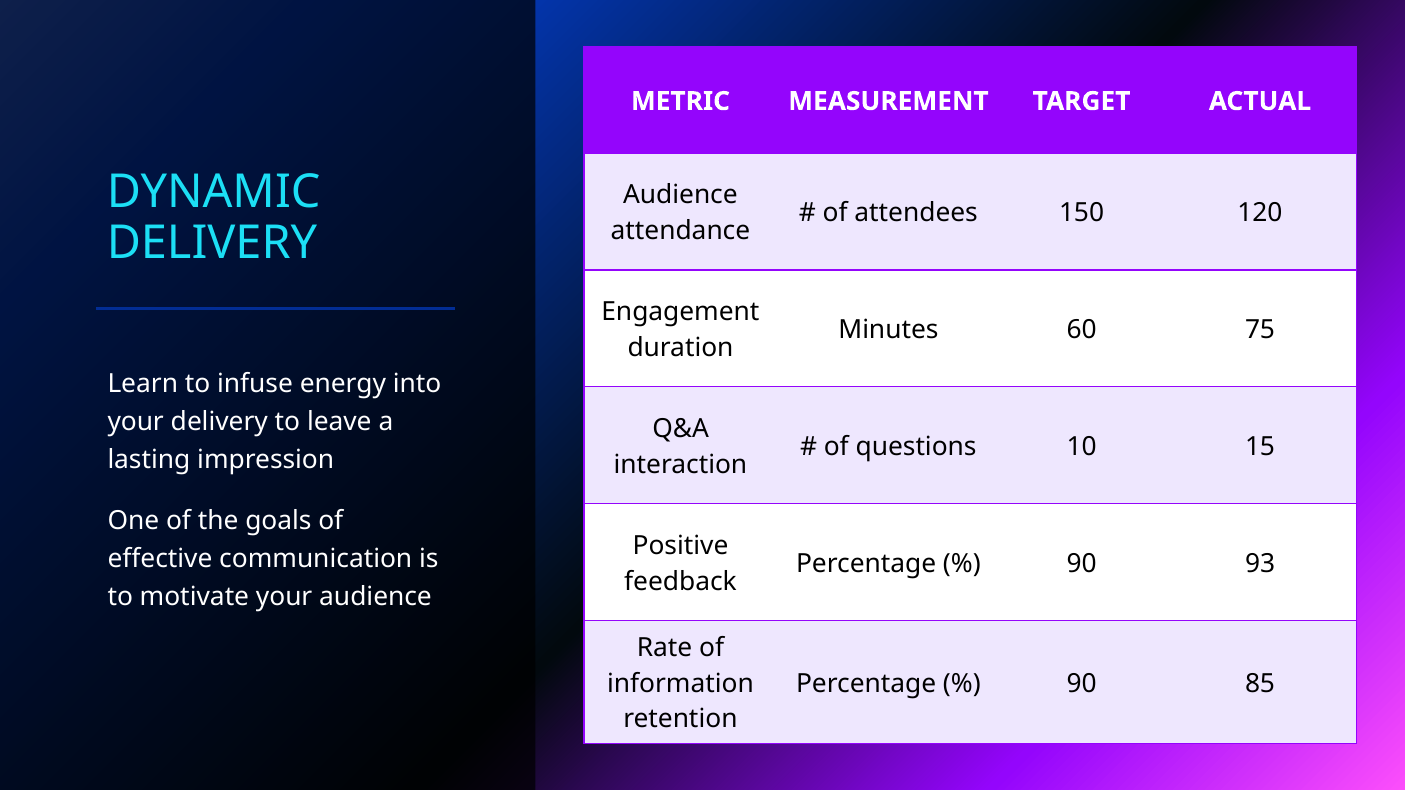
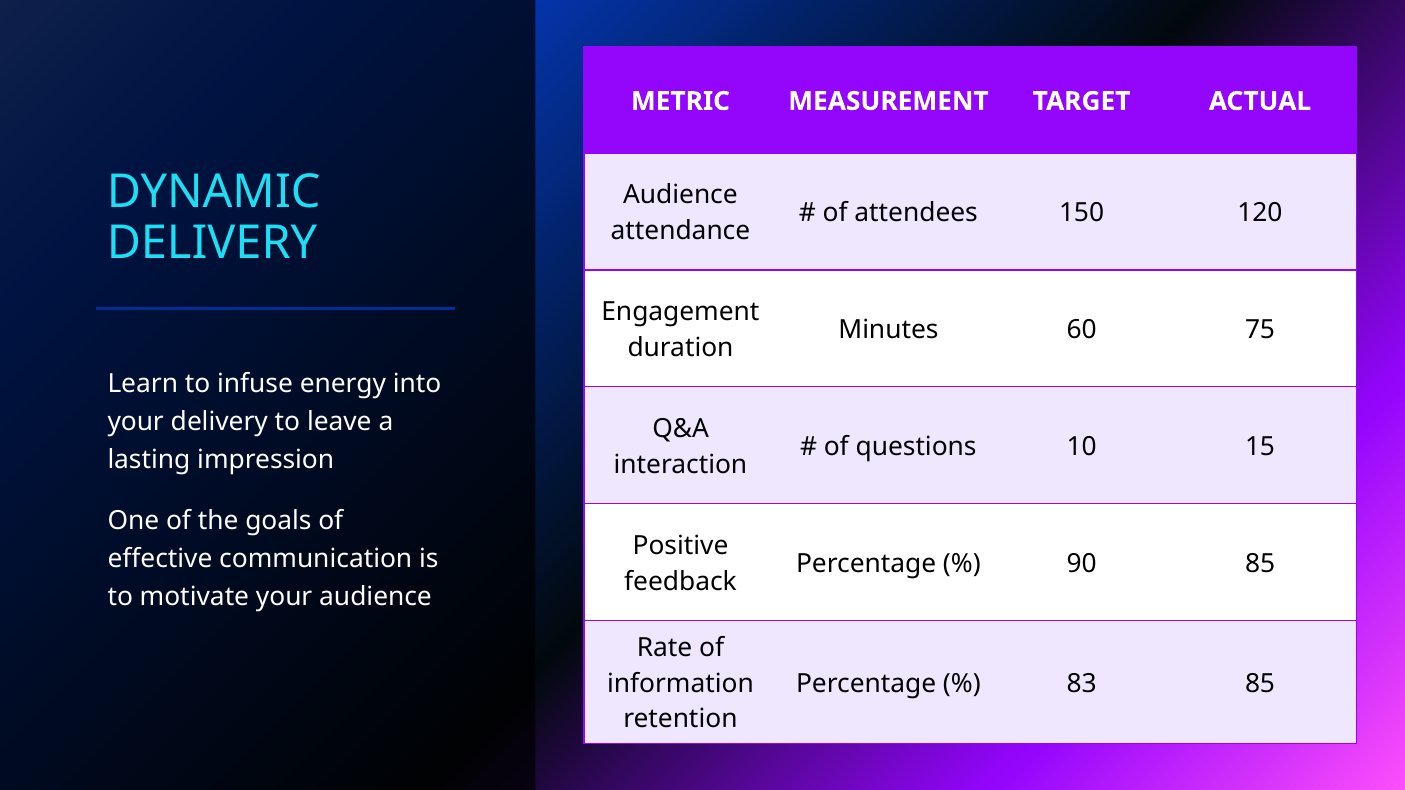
90 93: 93 -> 85
90 at (1082, 684): 90 -> 83
